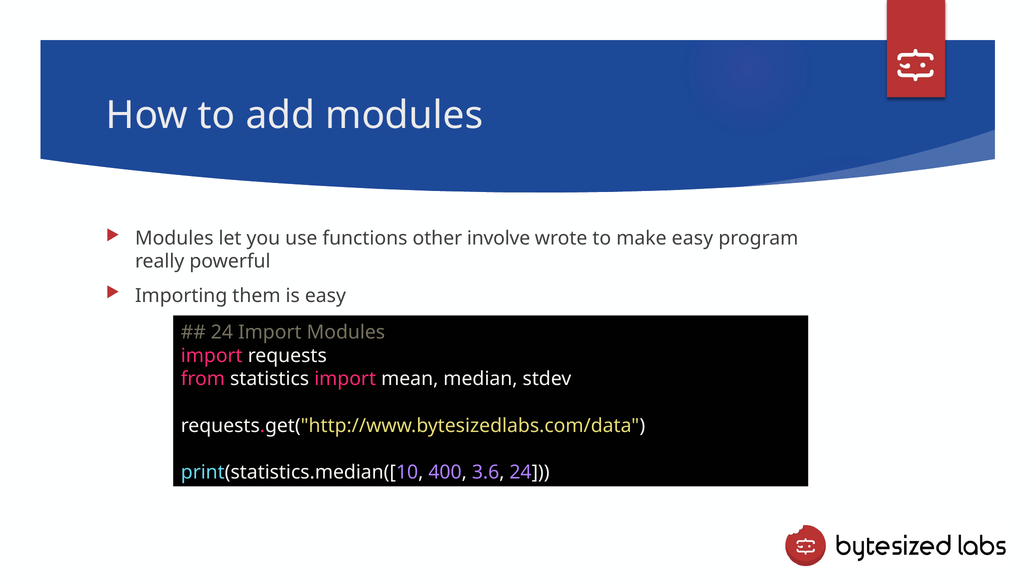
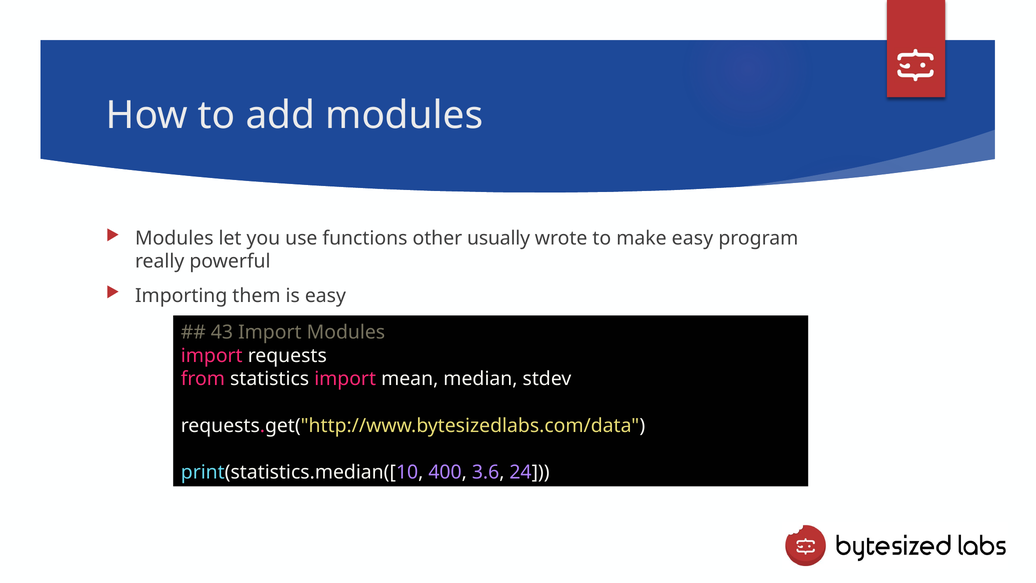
involve: involve -> usually
24 at (222, 332): 24 -> 43
